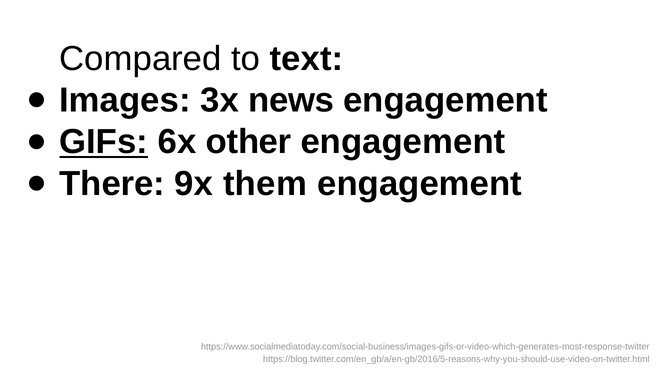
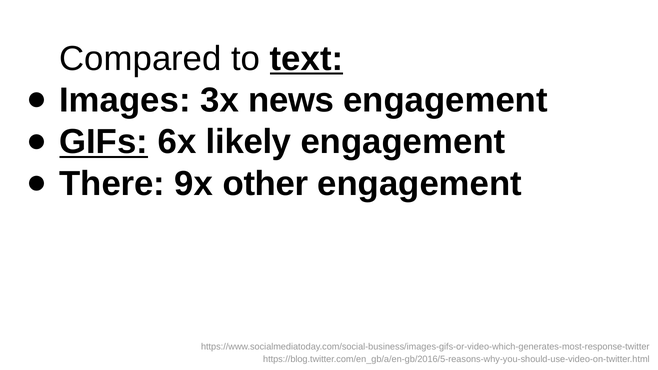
text underline: none -> present
other: other -> likely
them: them -> other
